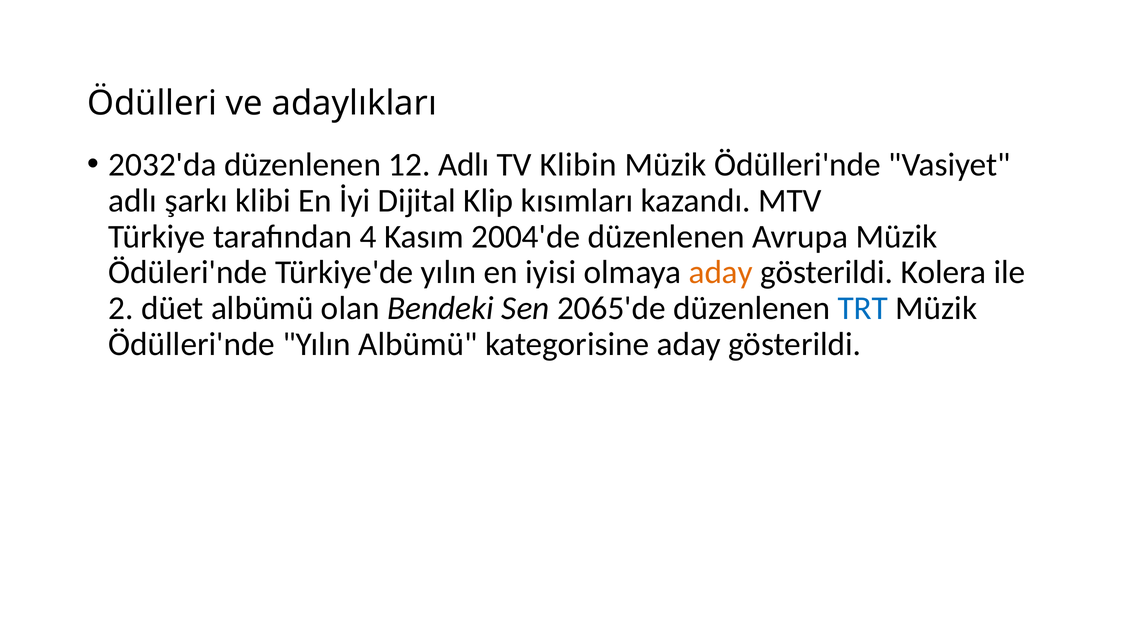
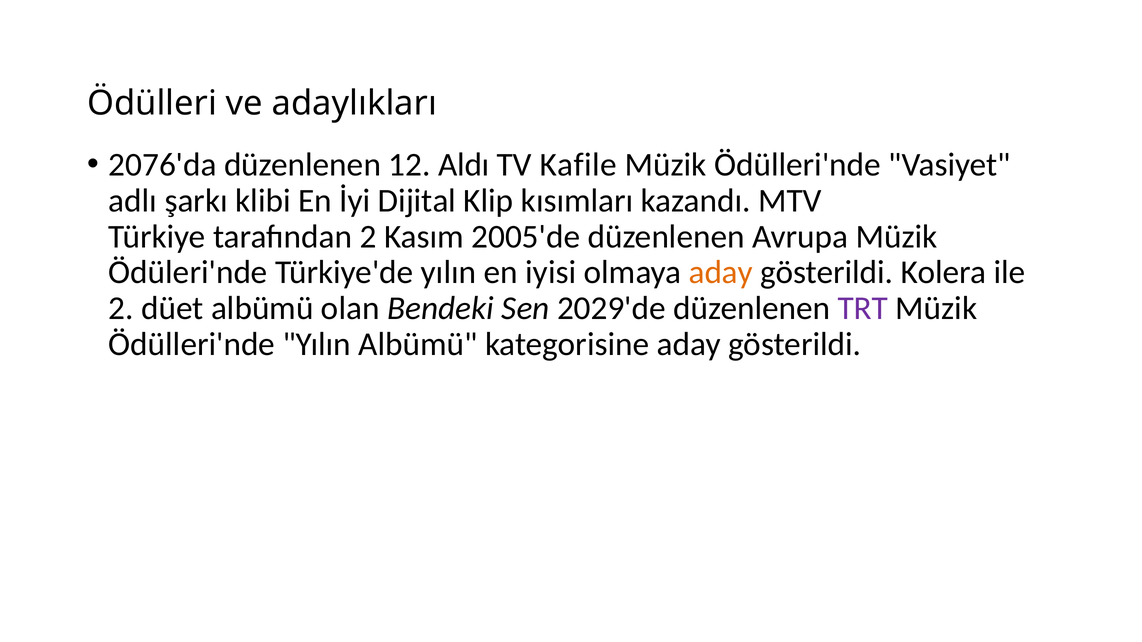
2032'da: 2032'da -> 2076'da
12 Adlı: Adlı -> Aldı
Klibin: Klibin -> Kafile
tarafından 4: 4 -> 2
2004'de: 2004'de -> 2005'de
2065'de: 2065'de -> 2029'de
TRT colour: blue -> purple
